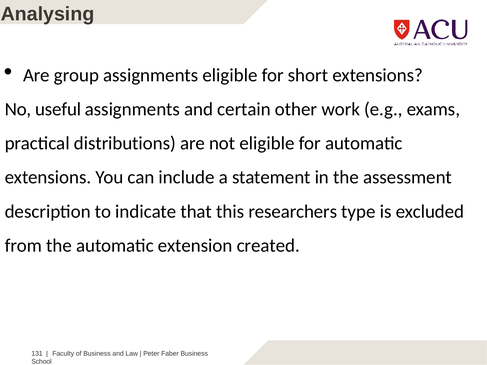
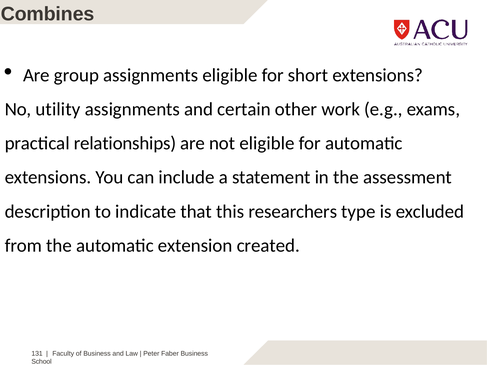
Analysing: Analysing -> Combines
useful: useful -> utility
distributions: distributions -> relationships
